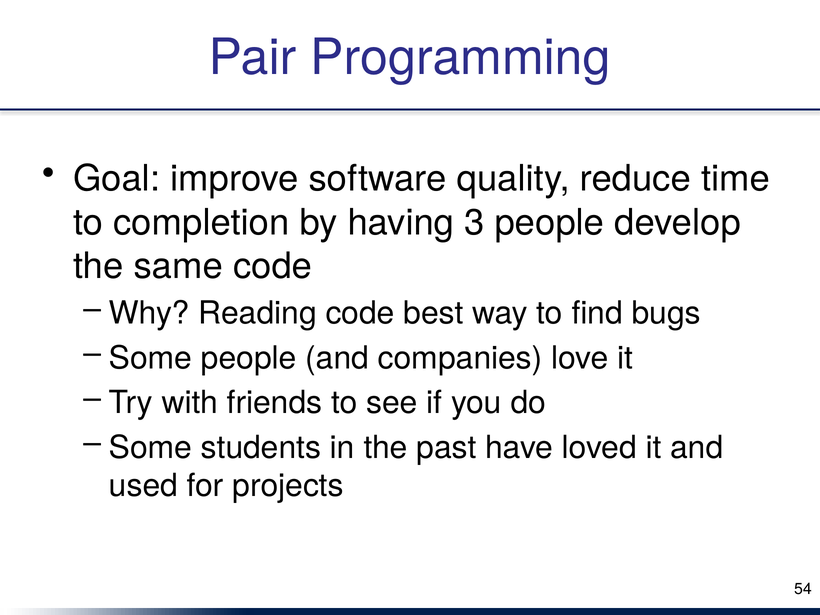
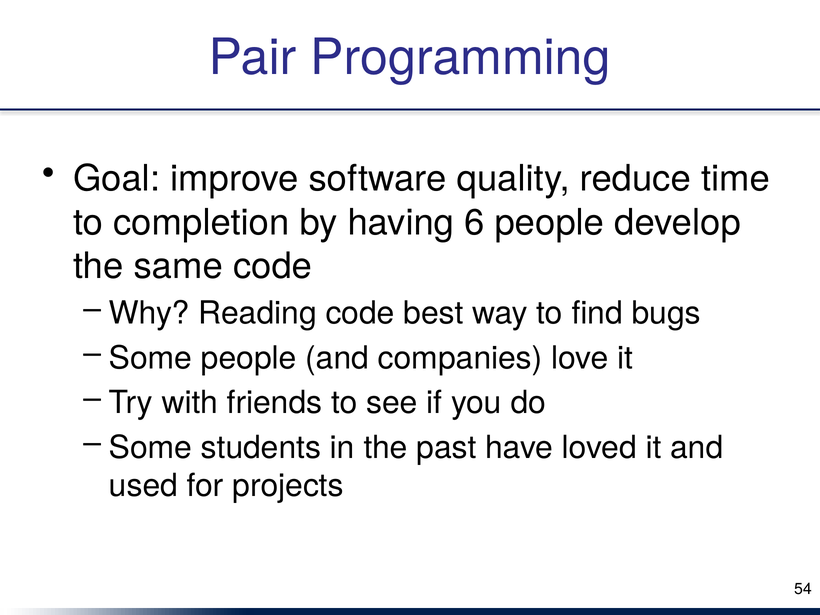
3: 3 -> 6
